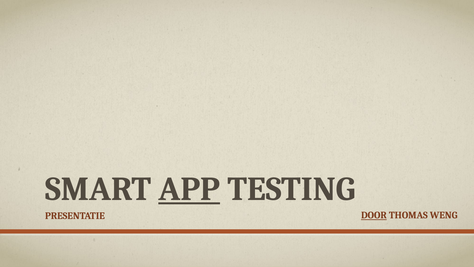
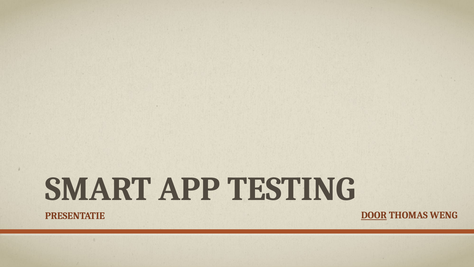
APP underline: present -> none
